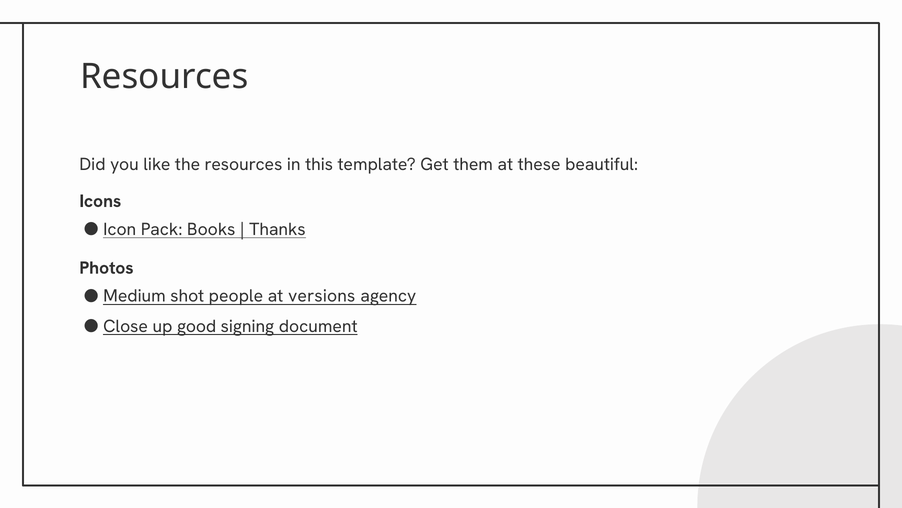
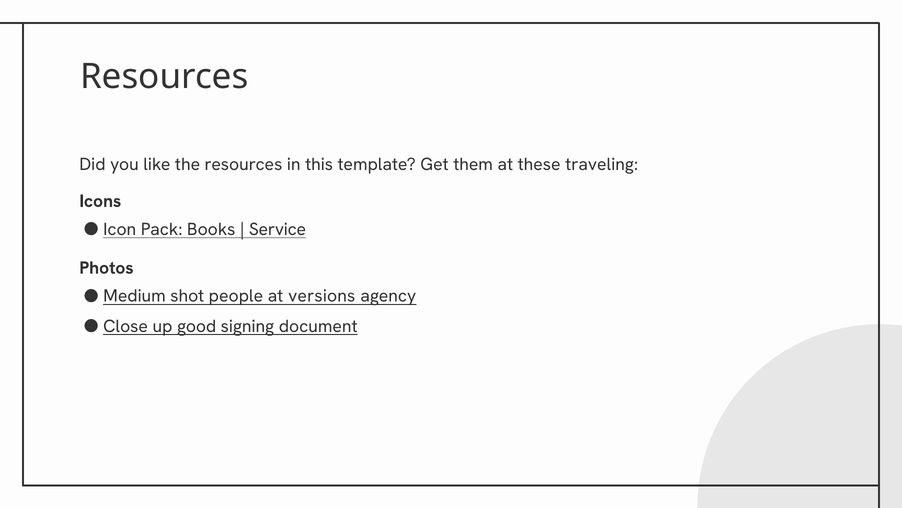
beautiful: beautiful -> traveling
Thanks: Thanks -> Service
